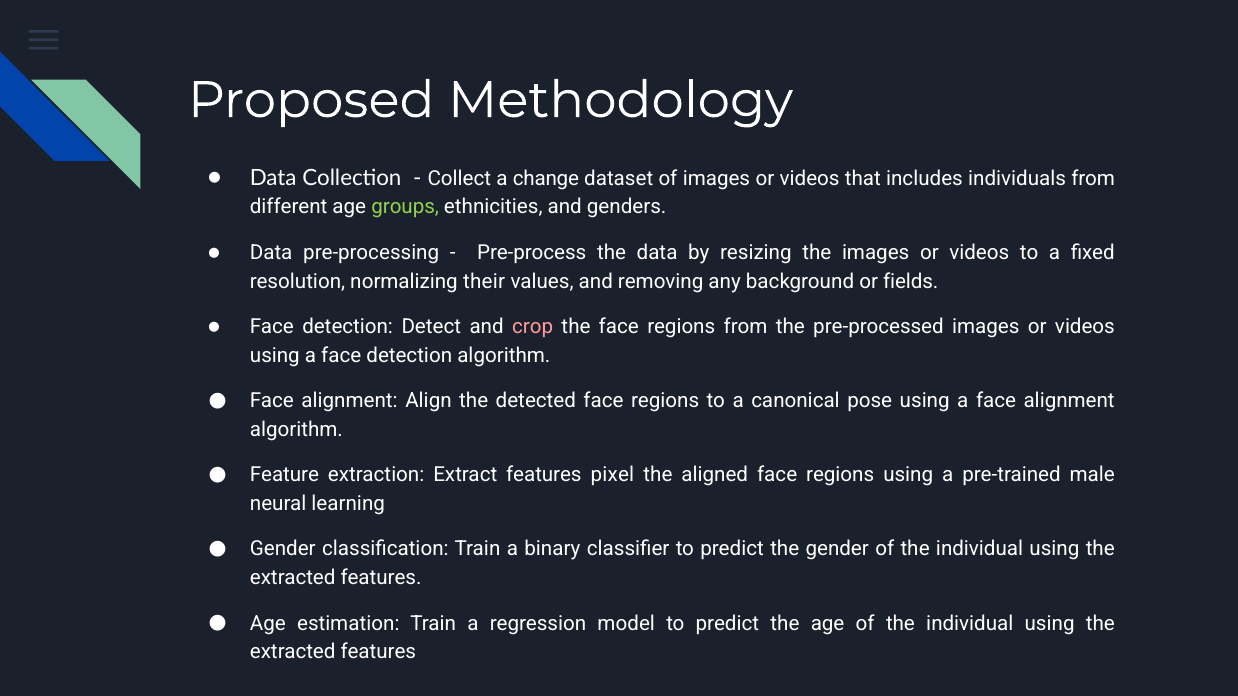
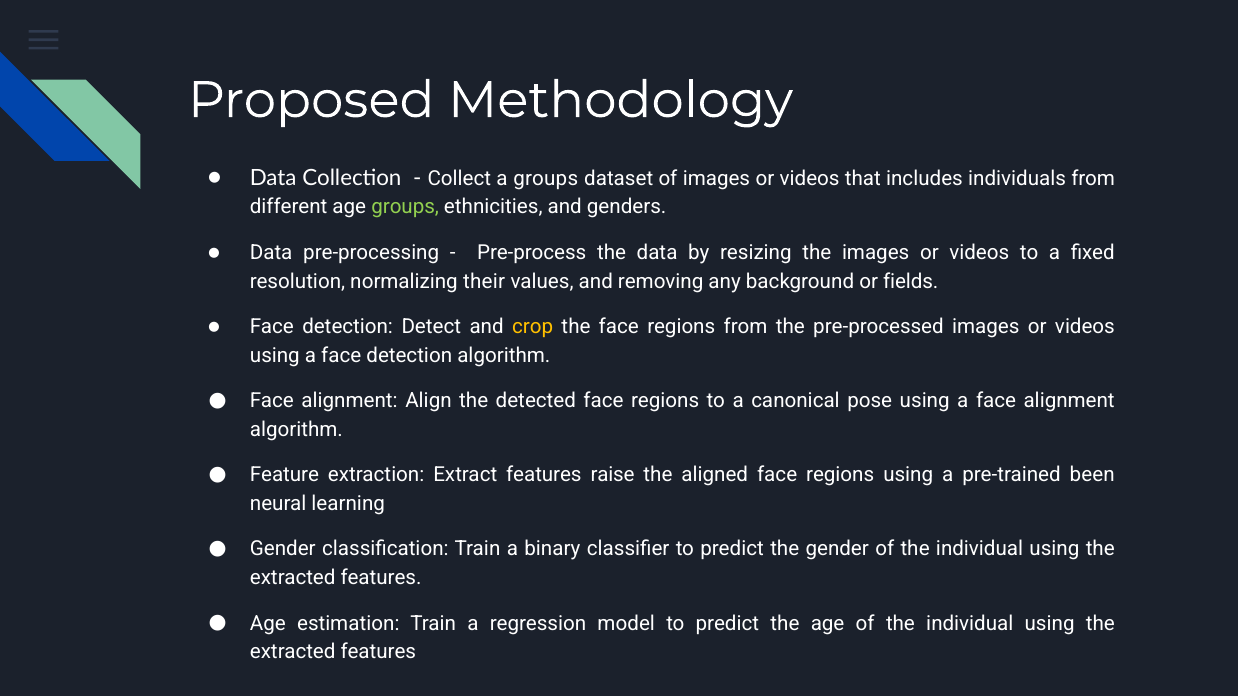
a change: change -> groups
crop colour: pink -> yellow
pixel: pixel -> raise
male: male -> been
